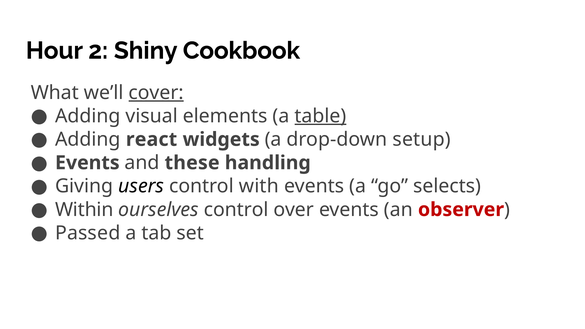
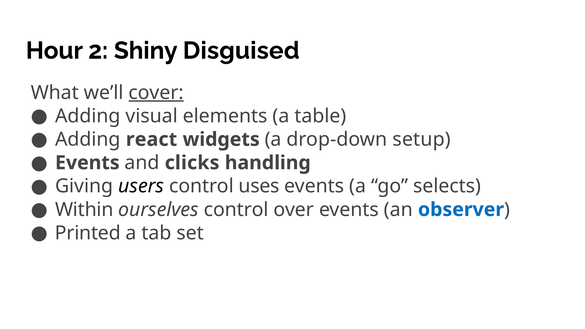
Cookbook: Cookbook -> Disguised
table underline: present -> none
these: these -> clicks
with: with -> uses
observer colour: red -> blue
Passed: Passed -> Printed
